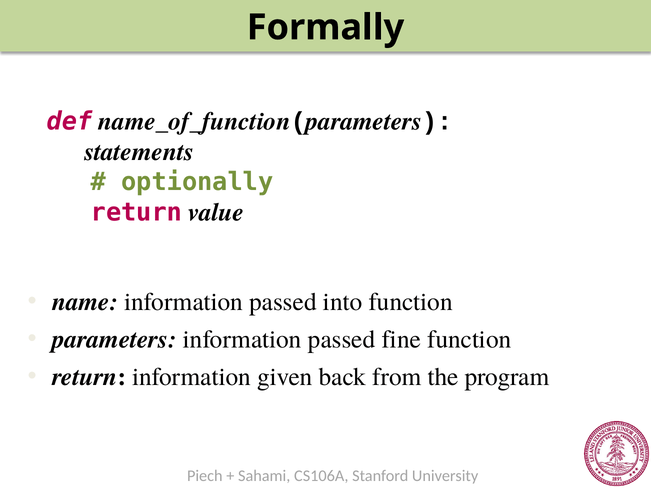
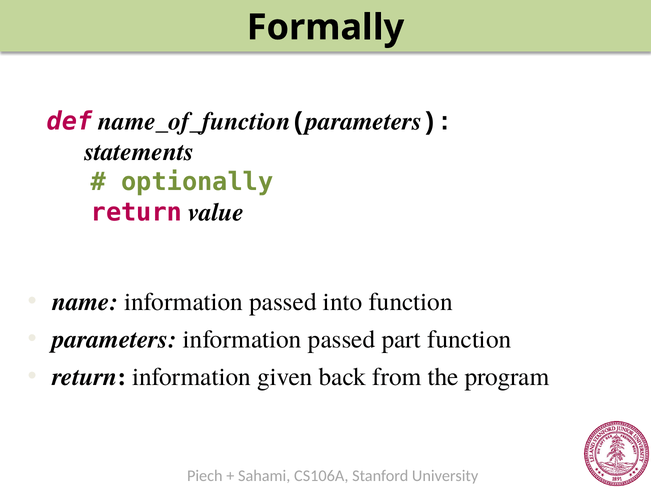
fine: fine -> part
